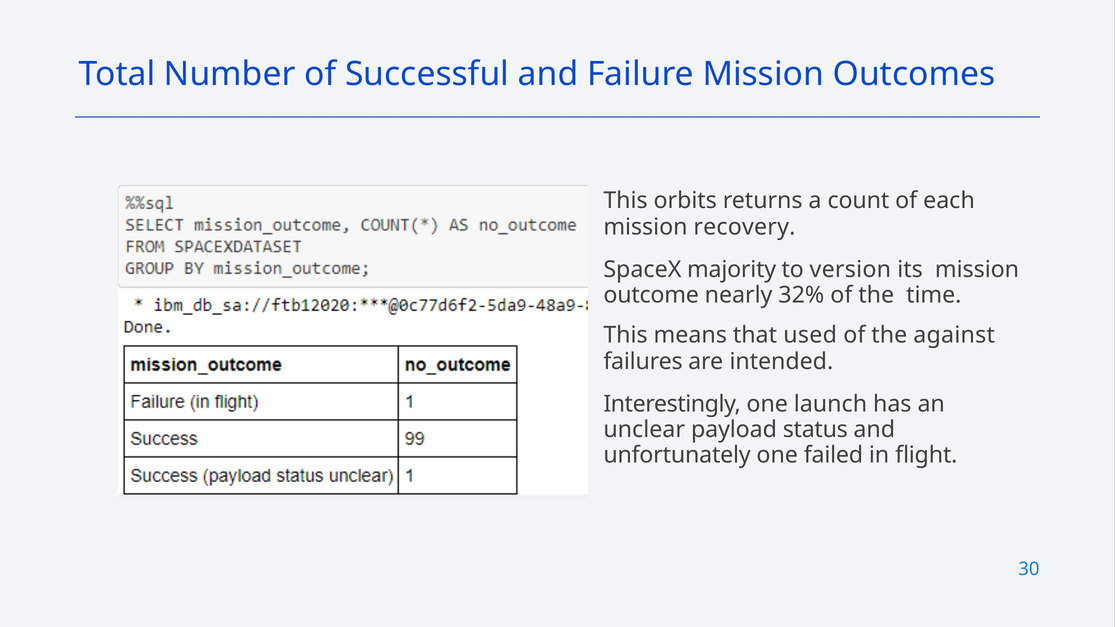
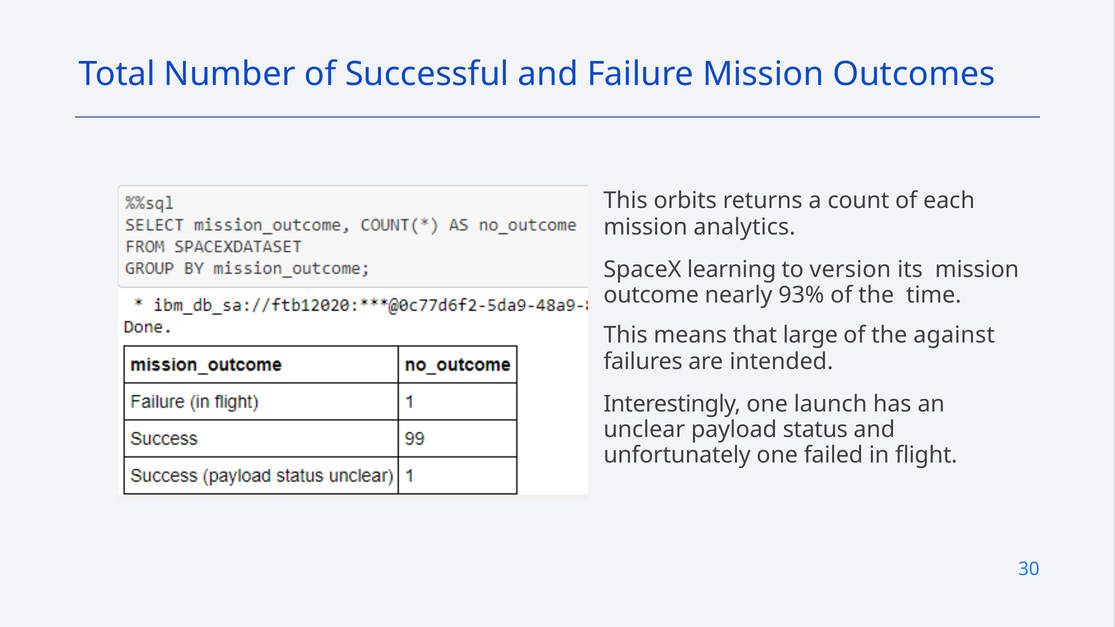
recovery: recovery -> analytics
majority: majority -> learning
32%: 32% -> 93%
used: used -> large
